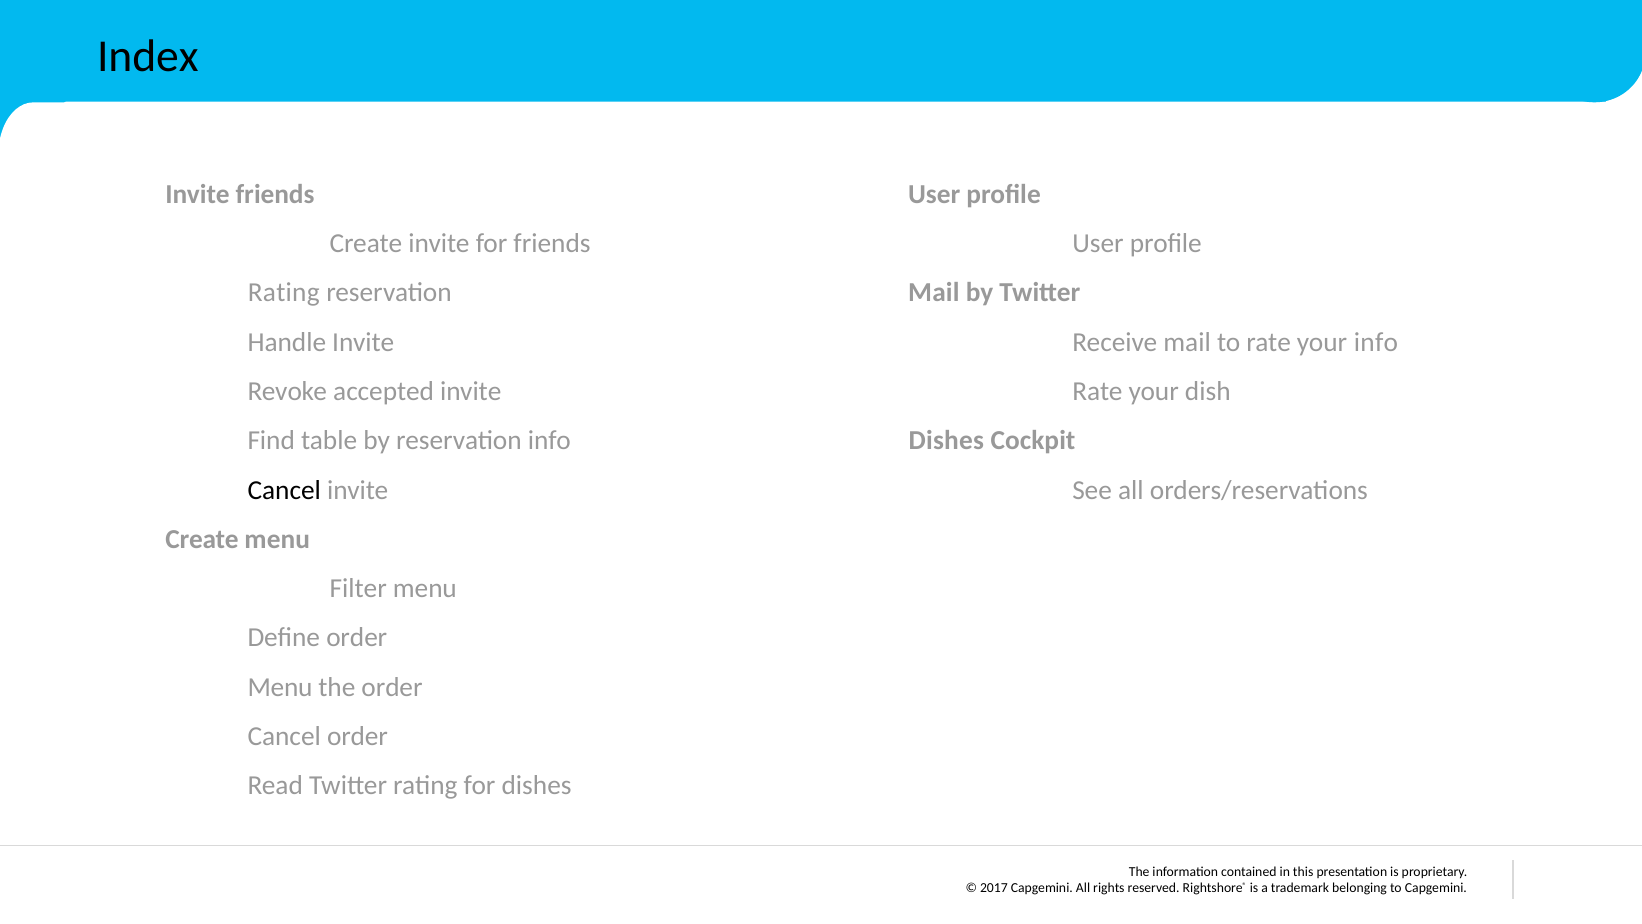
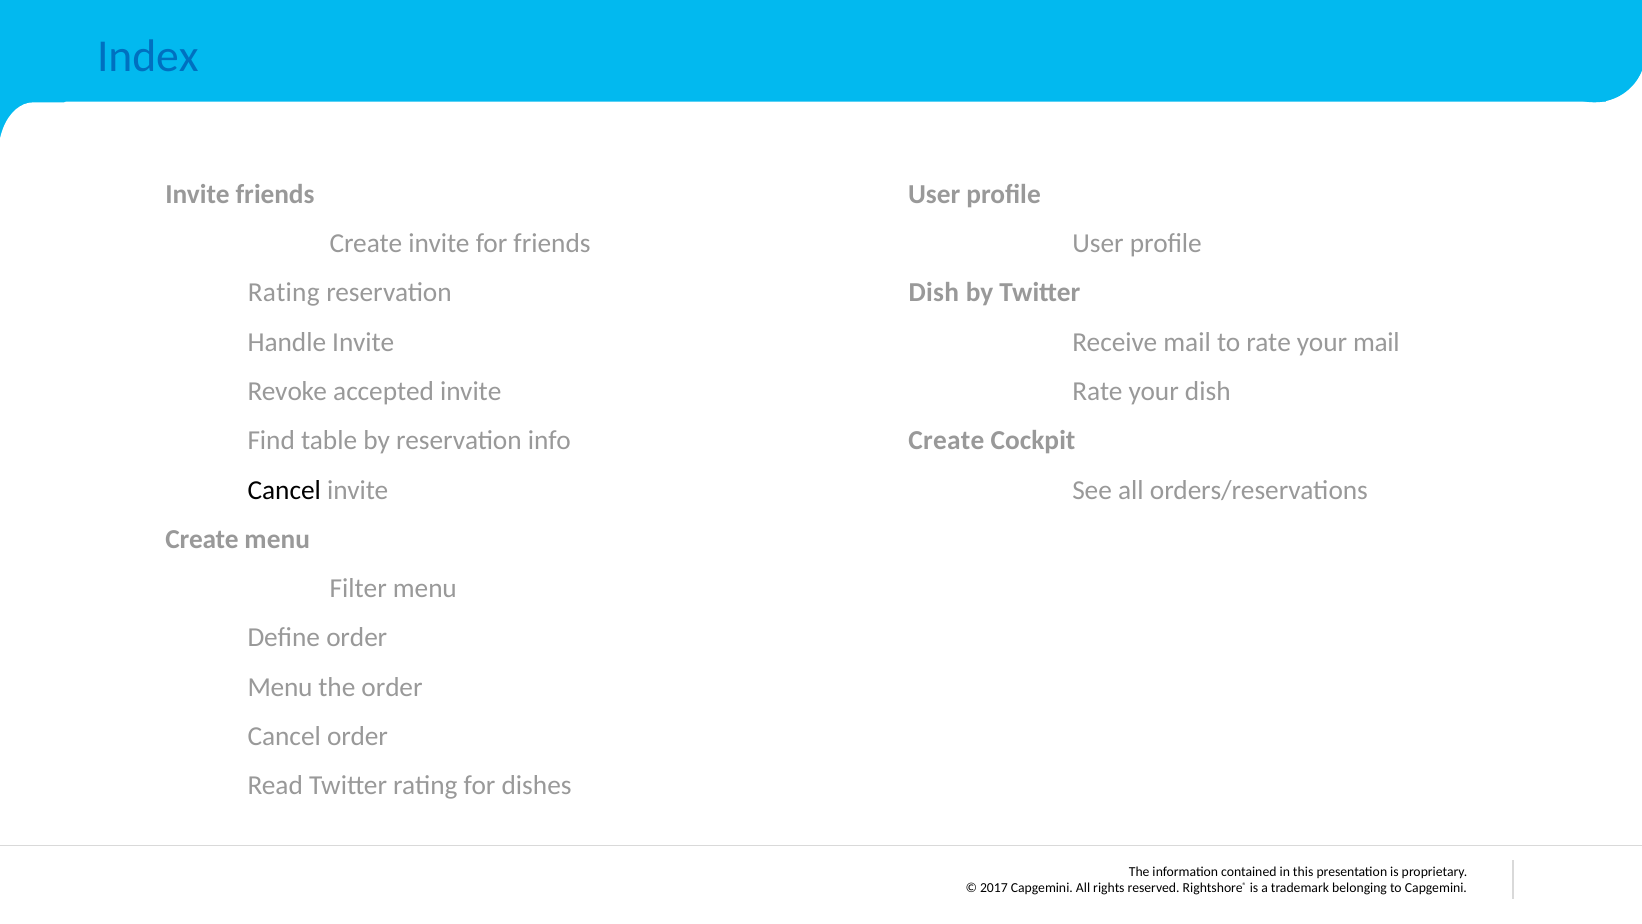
Index colour: black -> blue
Mail at (934, 293): Mail -> Dish
your info: info -> mail
Dishes at (946, 441): Dishes -> Create
